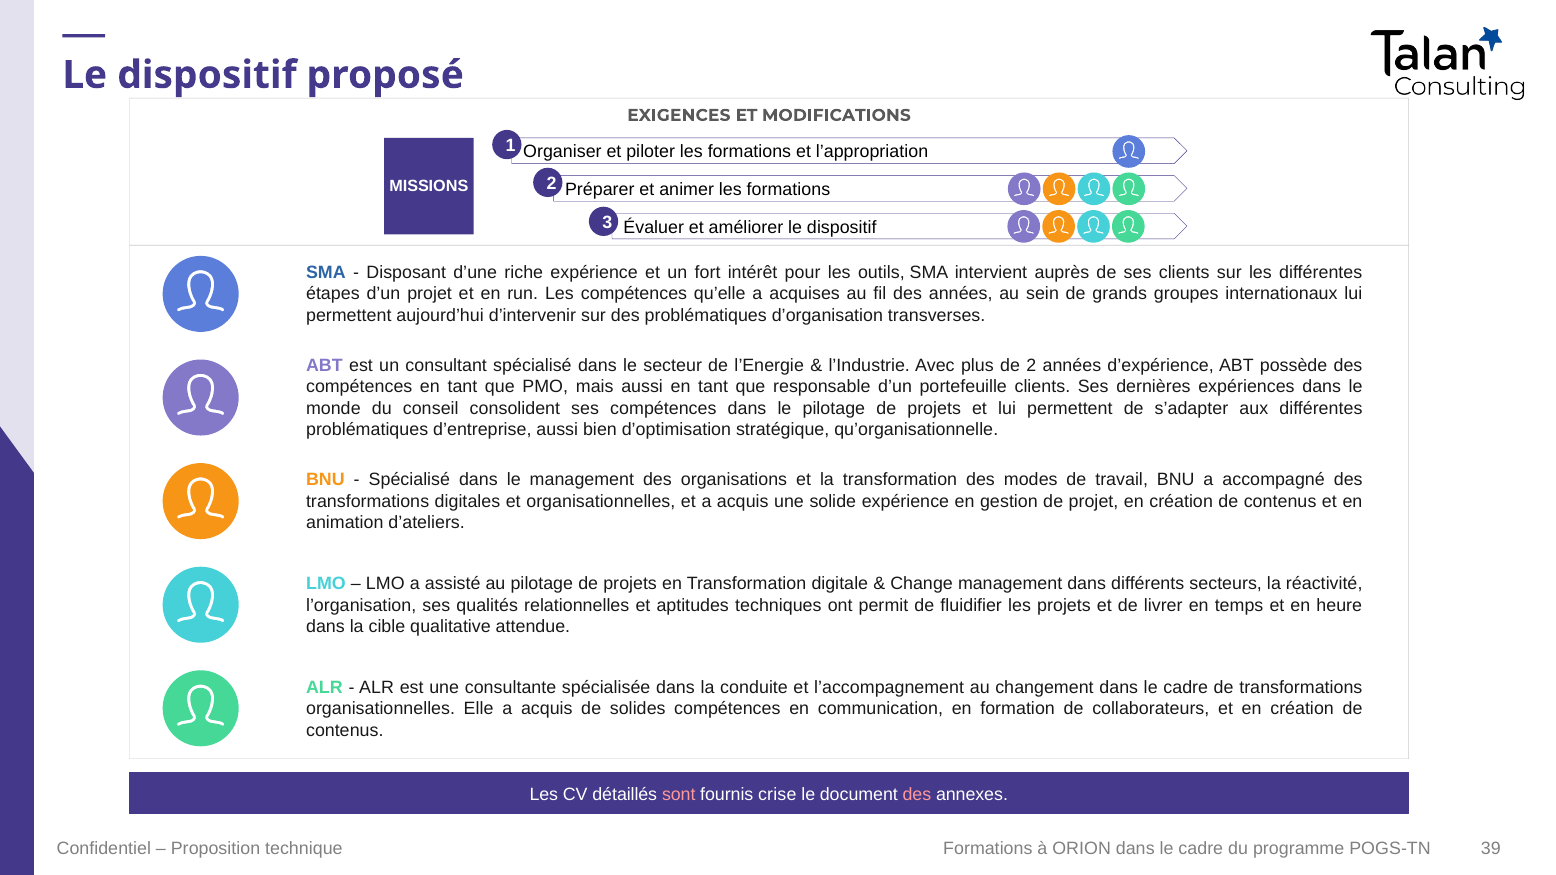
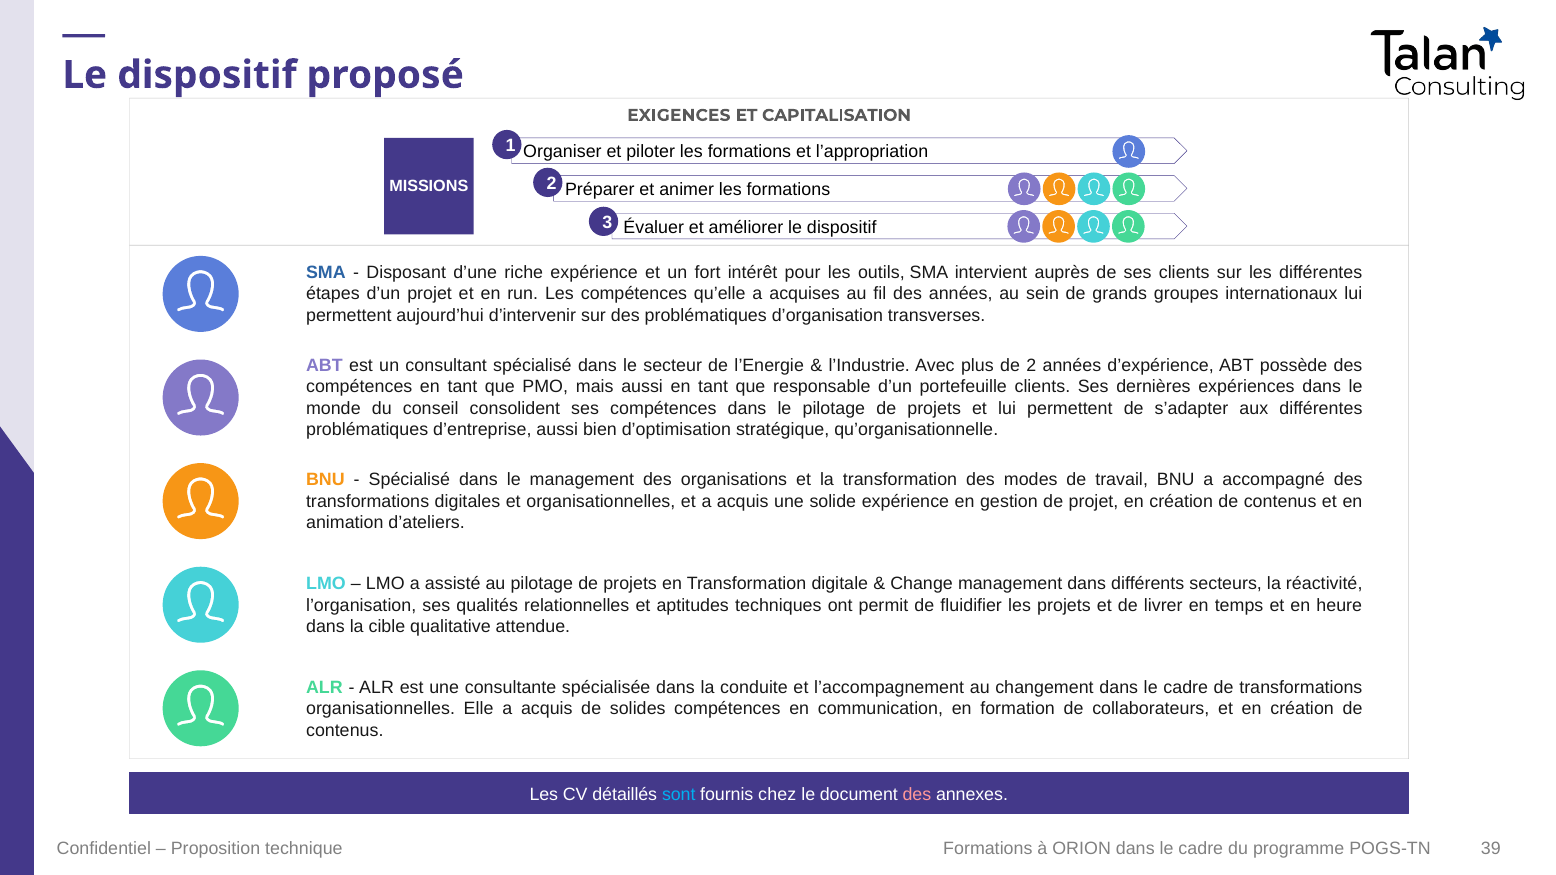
MODIFICATIONS: MODIFICATIONS -> CAPITALISATION
sont colour: pink -> light blue
crise: crise -> chez
